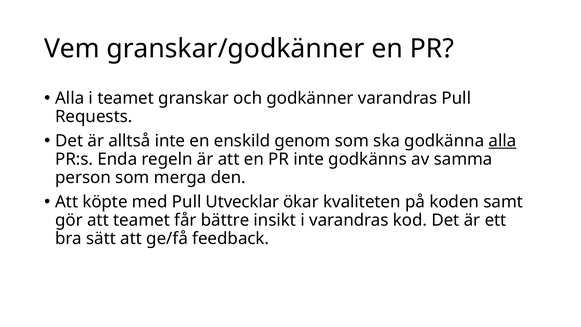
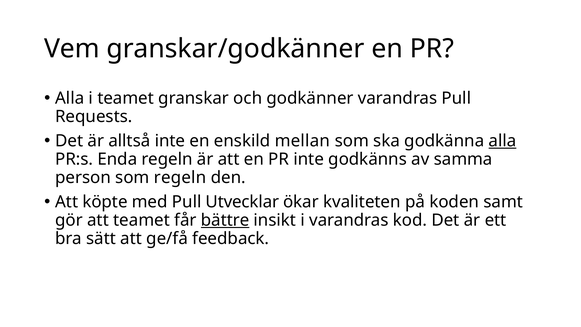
genom: genom -> mellan
som merga: merga -> regeln
bättre underline: none -> present
